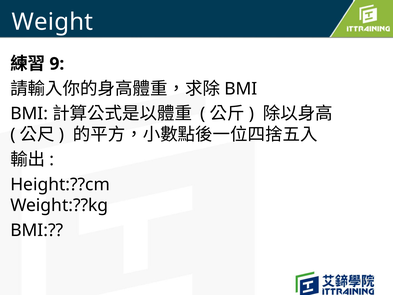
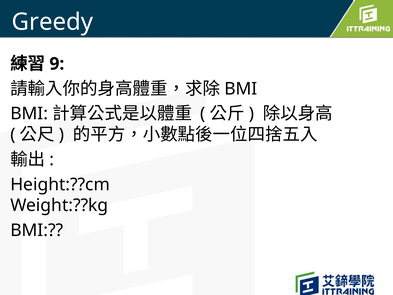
Weight: Weight -> Greedy
